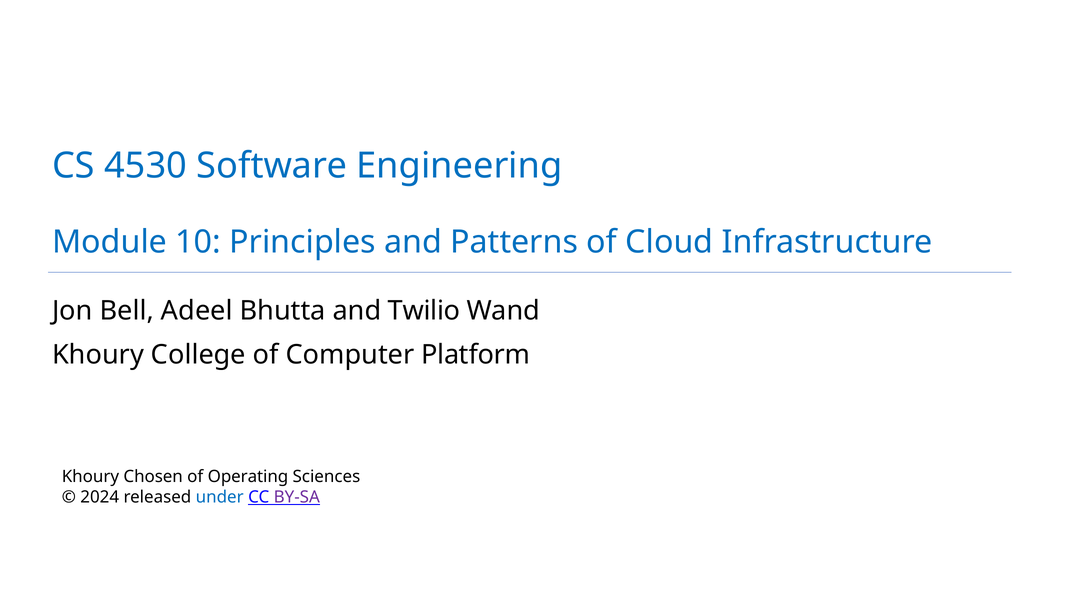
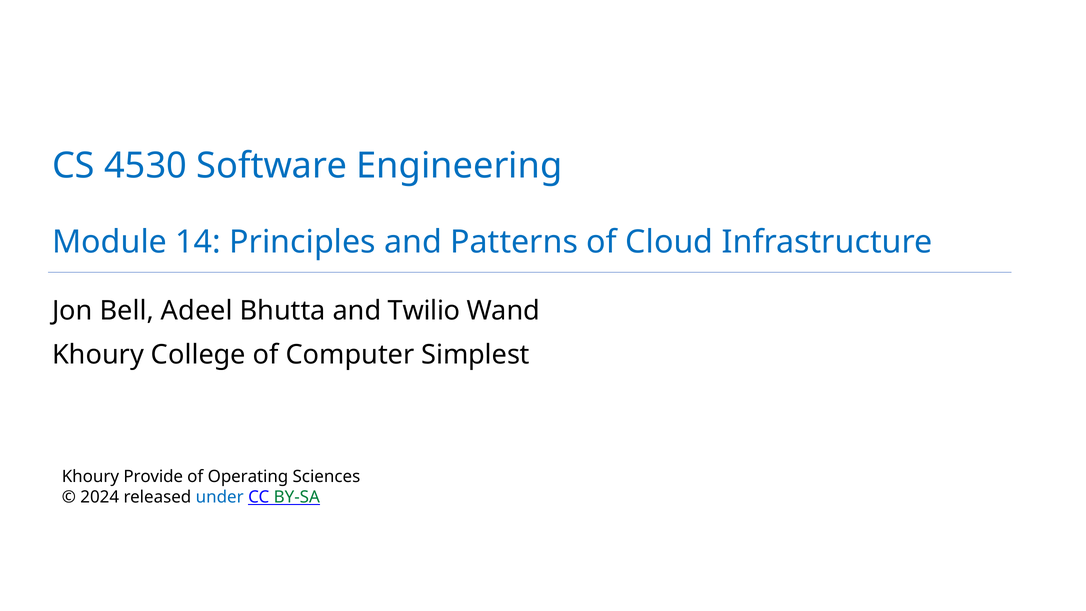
10: 10 -> 14
Platform: Platform -> Simplest
Chosen: Chosen -> Provide
BY-SA colour: purple -> green
